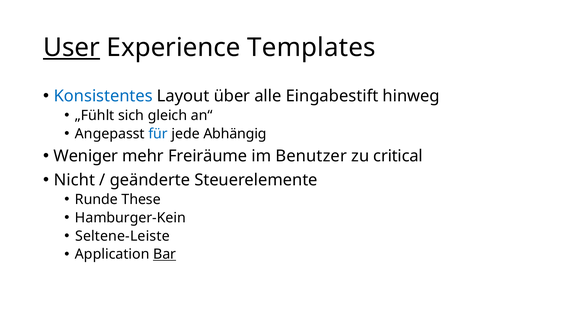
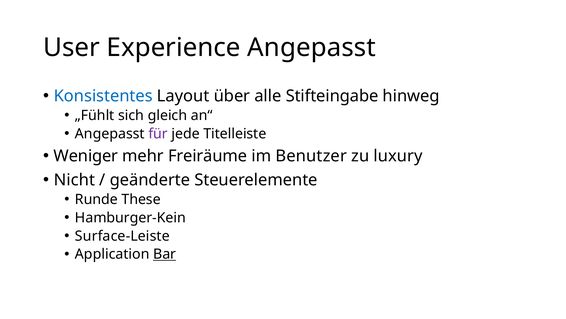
User underline: present -> none
Experience Templates: Templates -> Angepasst
Eingabestift: Eingabestift -> Stifteingabe
für colour: blue -> purple
Abhängig: Abhängig -> Titelleiste
critical: critical -> luxury
Seltene-Leiste: Seltene-Leiste -> Surface-Leiste
